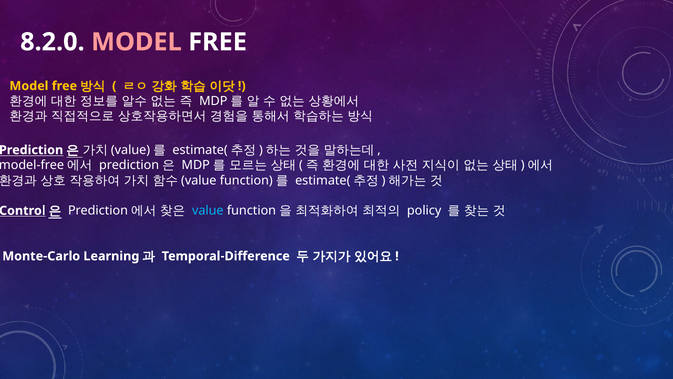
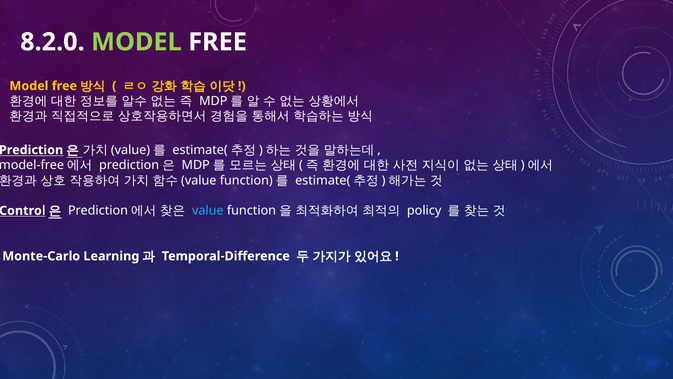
MODEL at (136, 42) colour: pink -> light green
